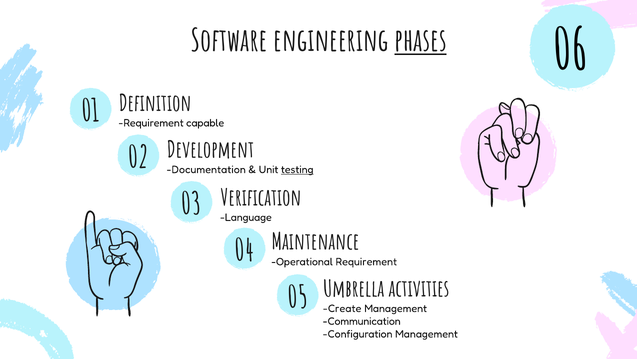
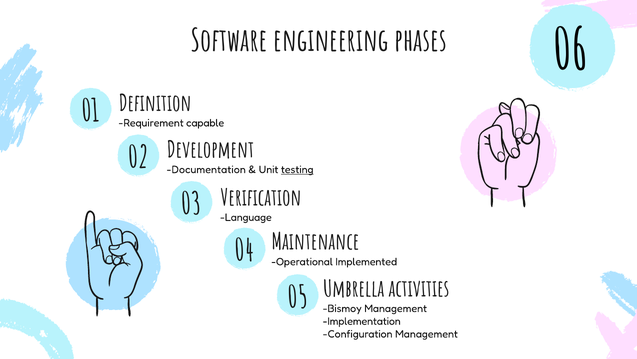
phases underline: present -> none
Operational Requirement: Requirement -> Implemented
Create: Create -> Bismoy
Communication: Communication -> Implementation
